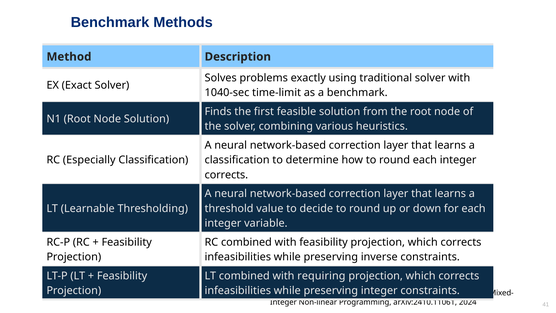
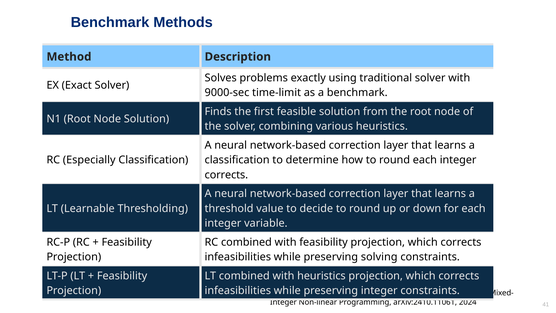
1040-sec: 1040-sec -> 9000-sec
inverse: inverse -> solving
with requiring: requiring -> heuristics
